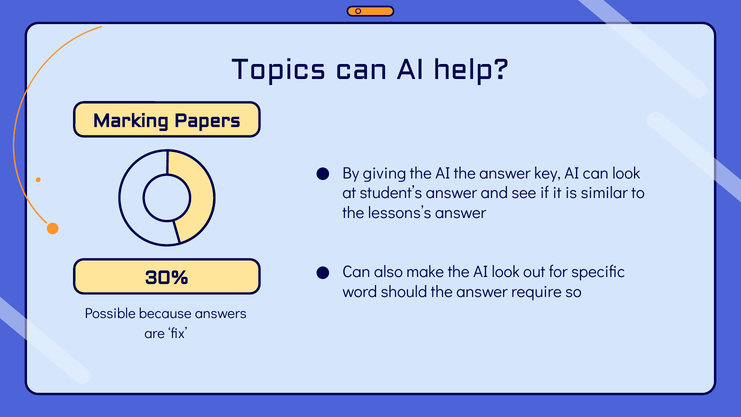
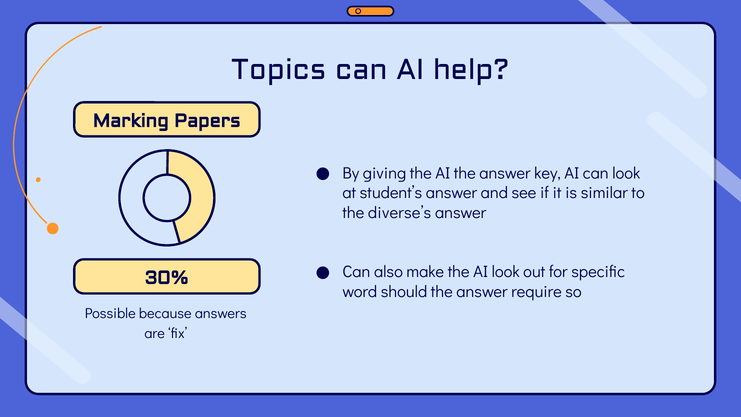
lessons’s: lessons’s -> diverse’s
